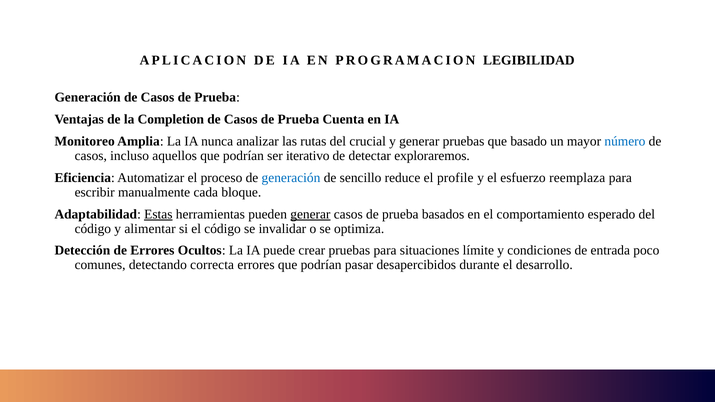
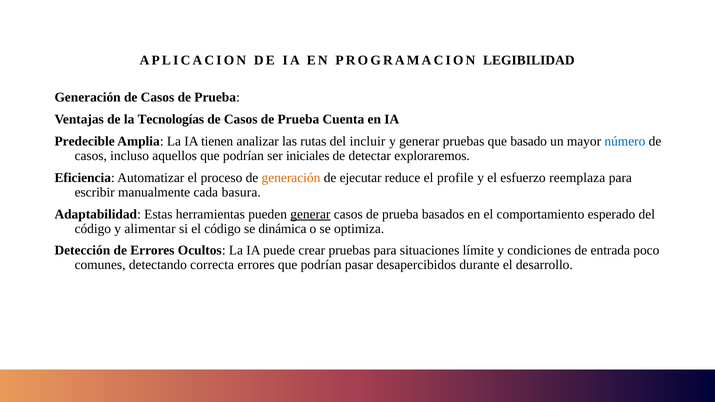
Completion: Completion -> Tecnologías
Monitoreo: Monitoreo -> Predecible
nunca: nunca -> tienen
crucial: crucial -> incluir
iterativo: iterativo -> iniciales
generación at (291, 178) colour: blue -> orange
sencillo: sencillo -> ejecutar
bloque: bloque -> basura
Estas underline: present -> none
invalidar: invalidar -> dinámica
